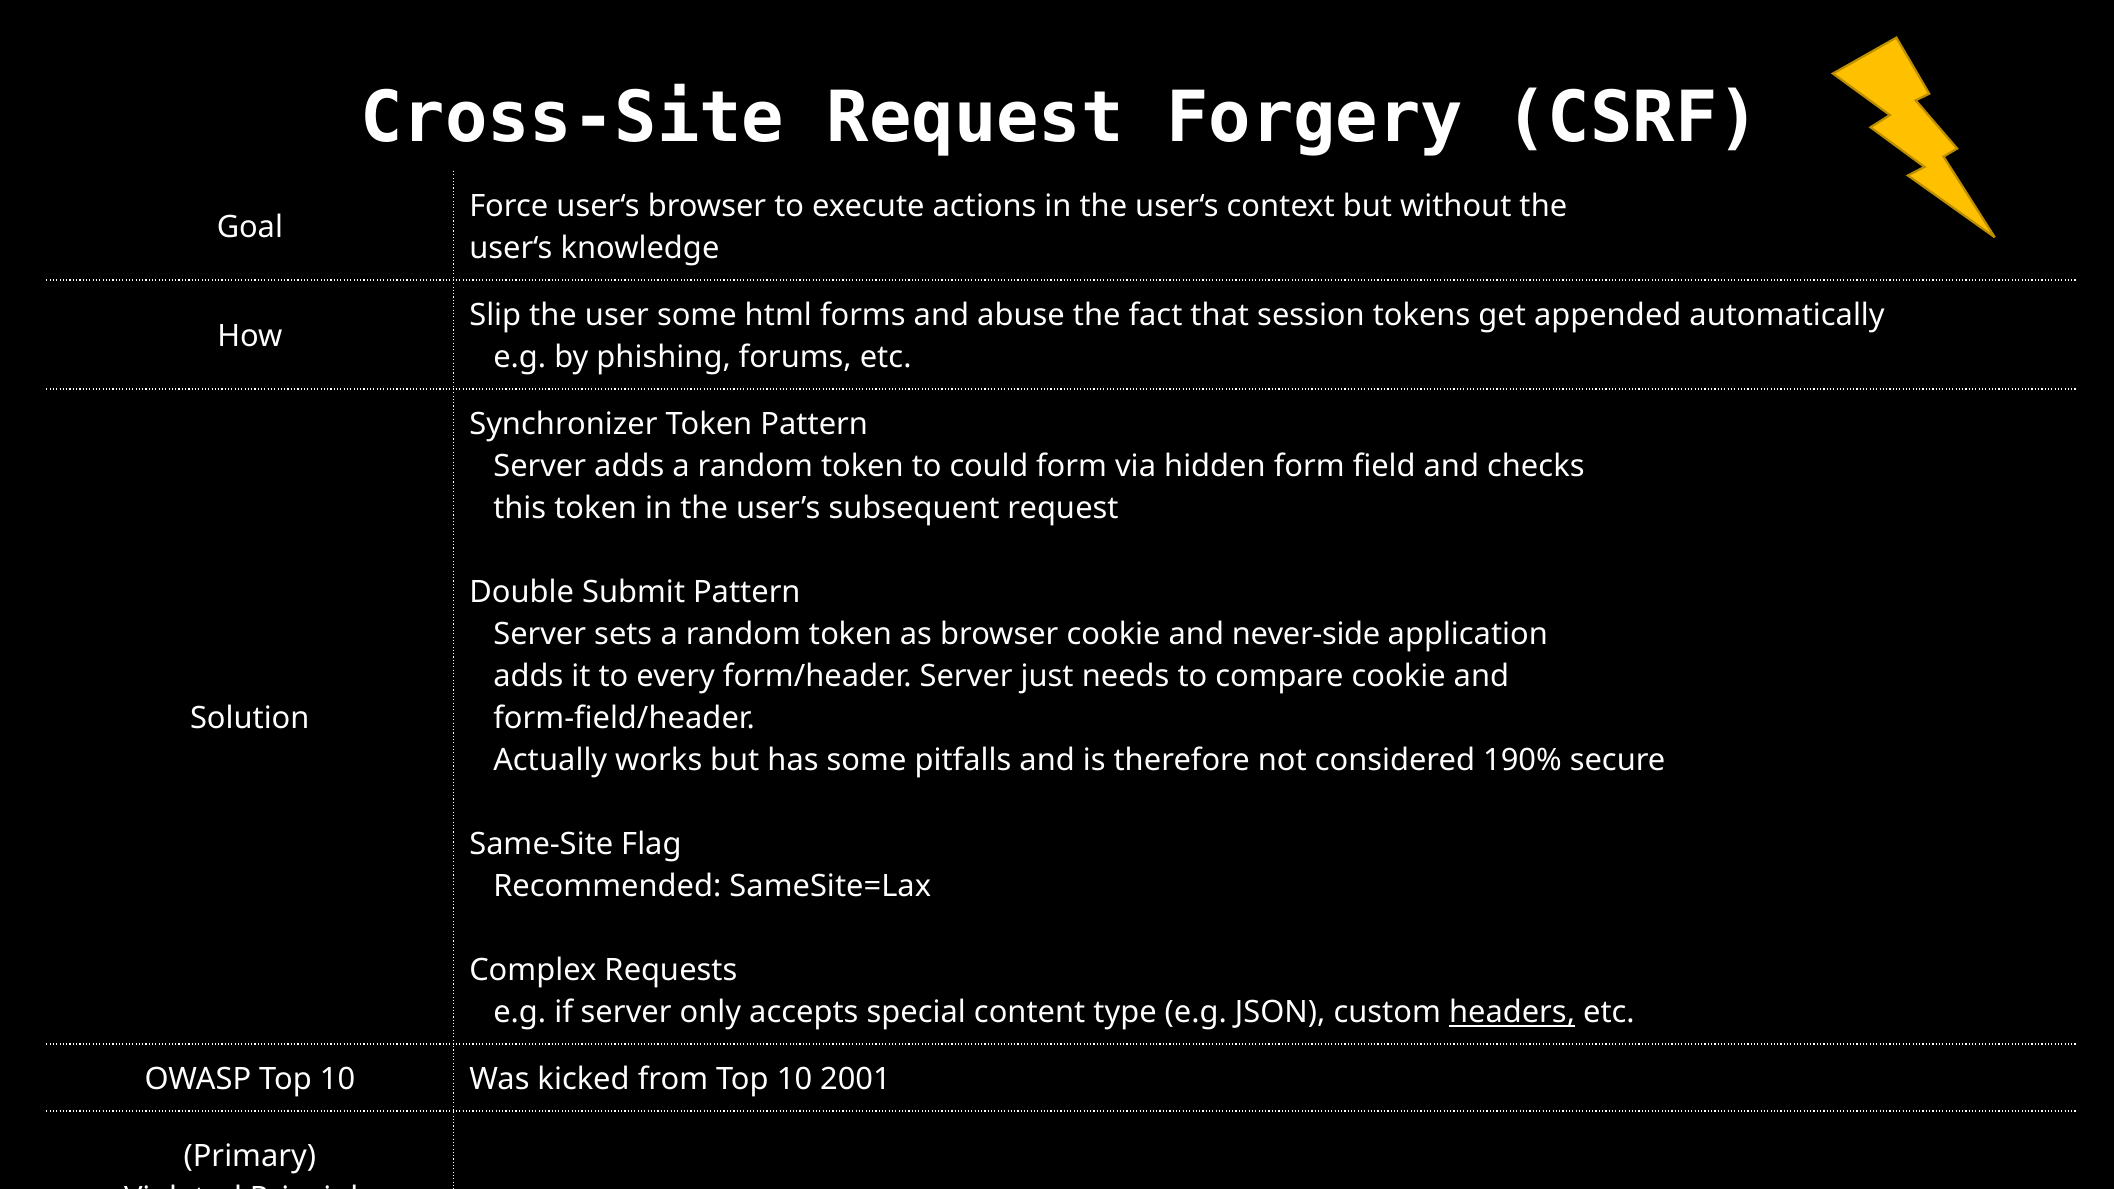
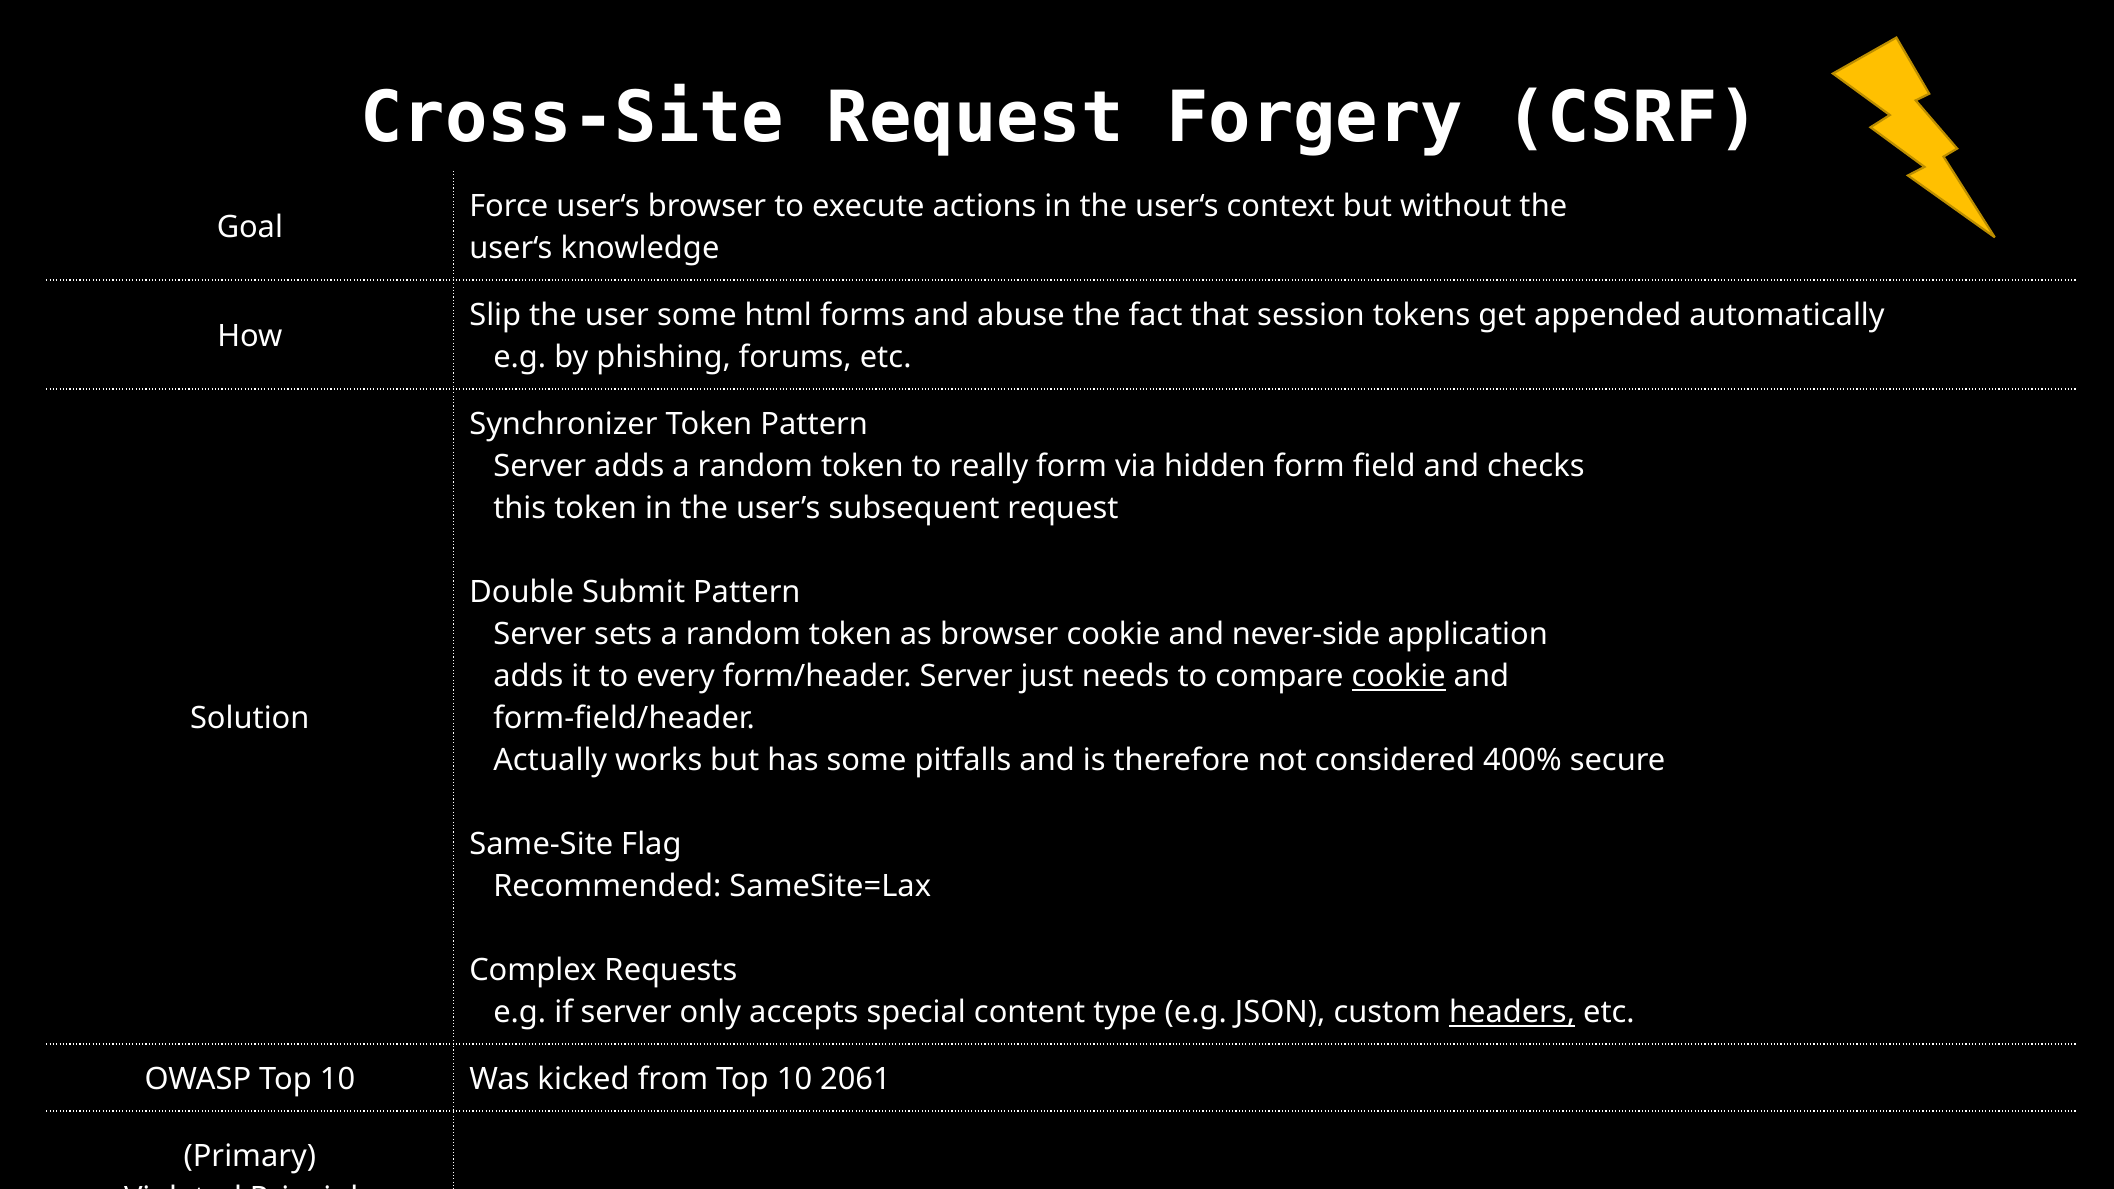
could: could -> really
cookie at (1399, 676) underline: none -> present
190%: 190% -> 400%
2001: 2001 -> 2061
